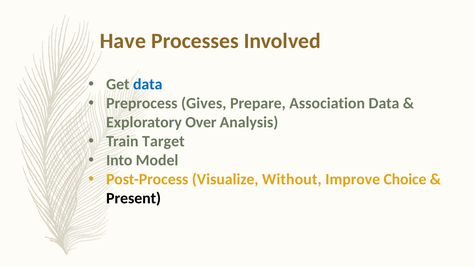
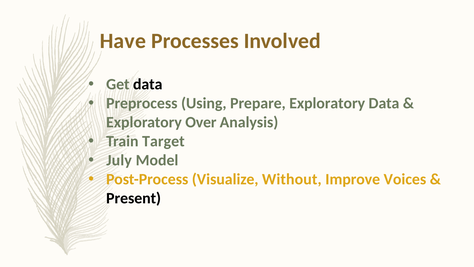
data at (148, 84) colour: blue -> black
Gives: Gives -> Using
Prepare Association: Association -> Exploratory
Into: Into -> July
Choice: Choice -> Voices
